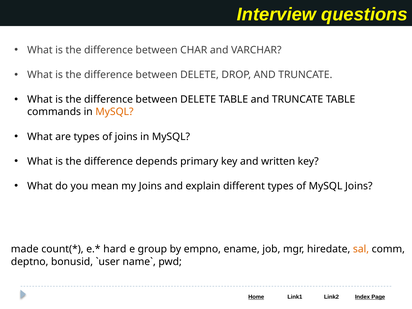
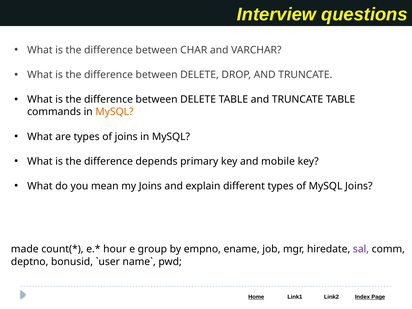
written: written -> mobile
hard: hard -> hour
sal colour: orange -> purple
